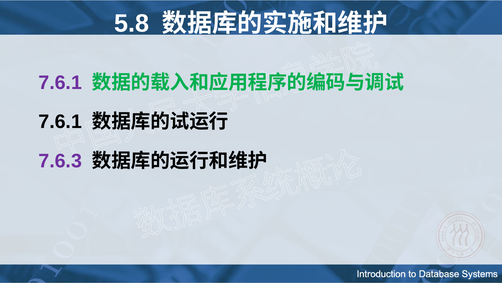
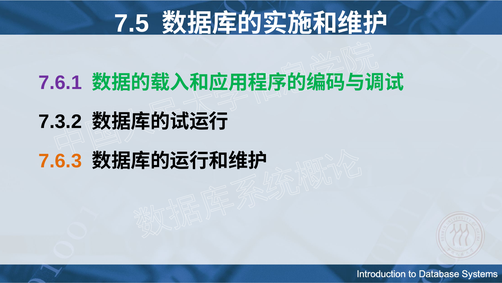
5.8: 5.8 -> 7.5
7.6.1 at (60, 122): 7.6.1 -> 7.3.2
7.6.3 colour: purple -> orange
